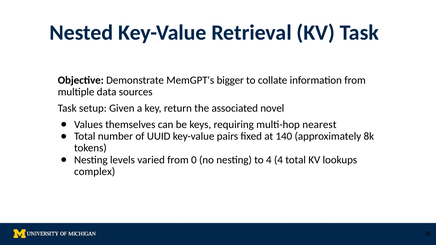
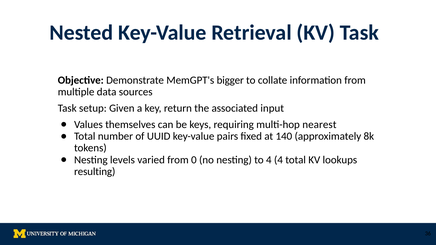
novel: novel -> input
complex: complex -> resulting
